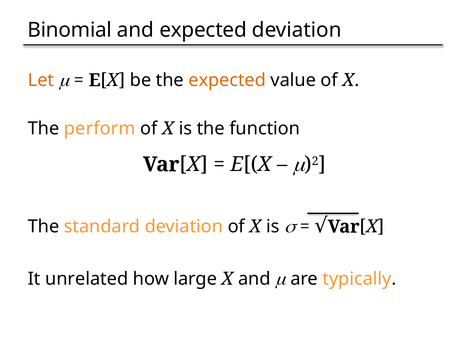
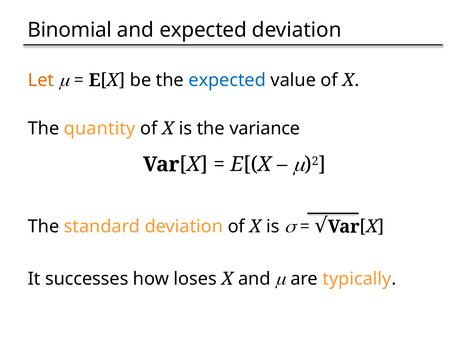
expected at (227, 80) colour: orange -> blue
perform: perform -> quantity
function: function -> variance
unrelated: unrelated -> successes
large: large -> loses
